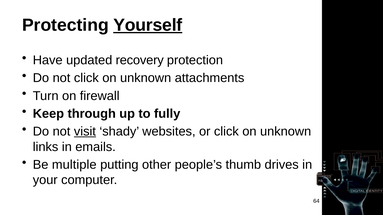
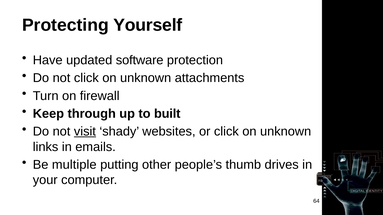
Yourself underline: present -> none
recovery: recovery -> software
fully: fully -> built
